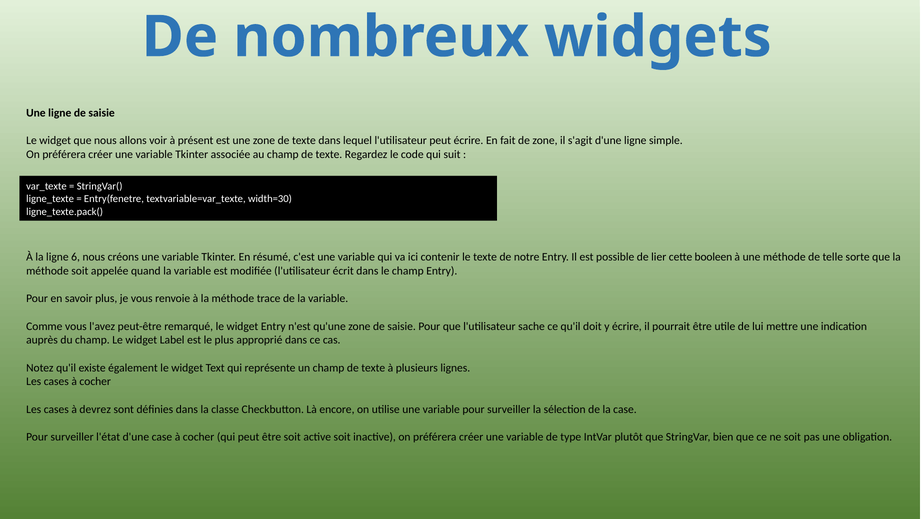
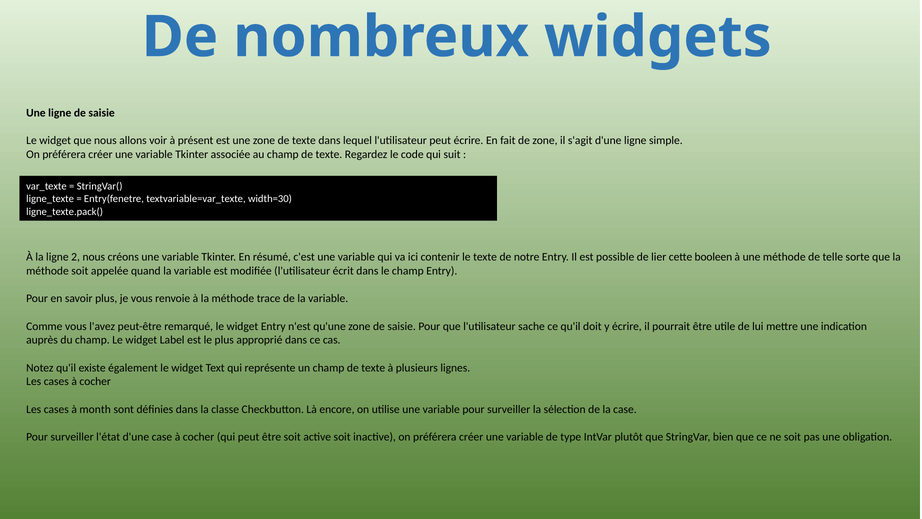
6: 6 -> 2
devrez: devrez -> month
